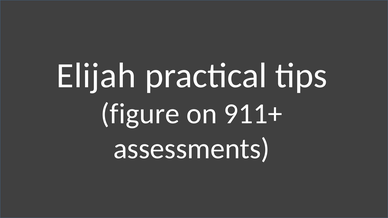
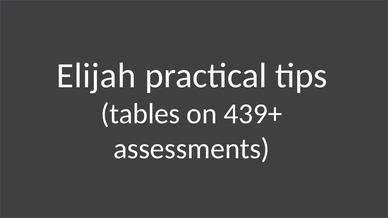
figure: figure -> tables
911+: 911+ -> 439+
